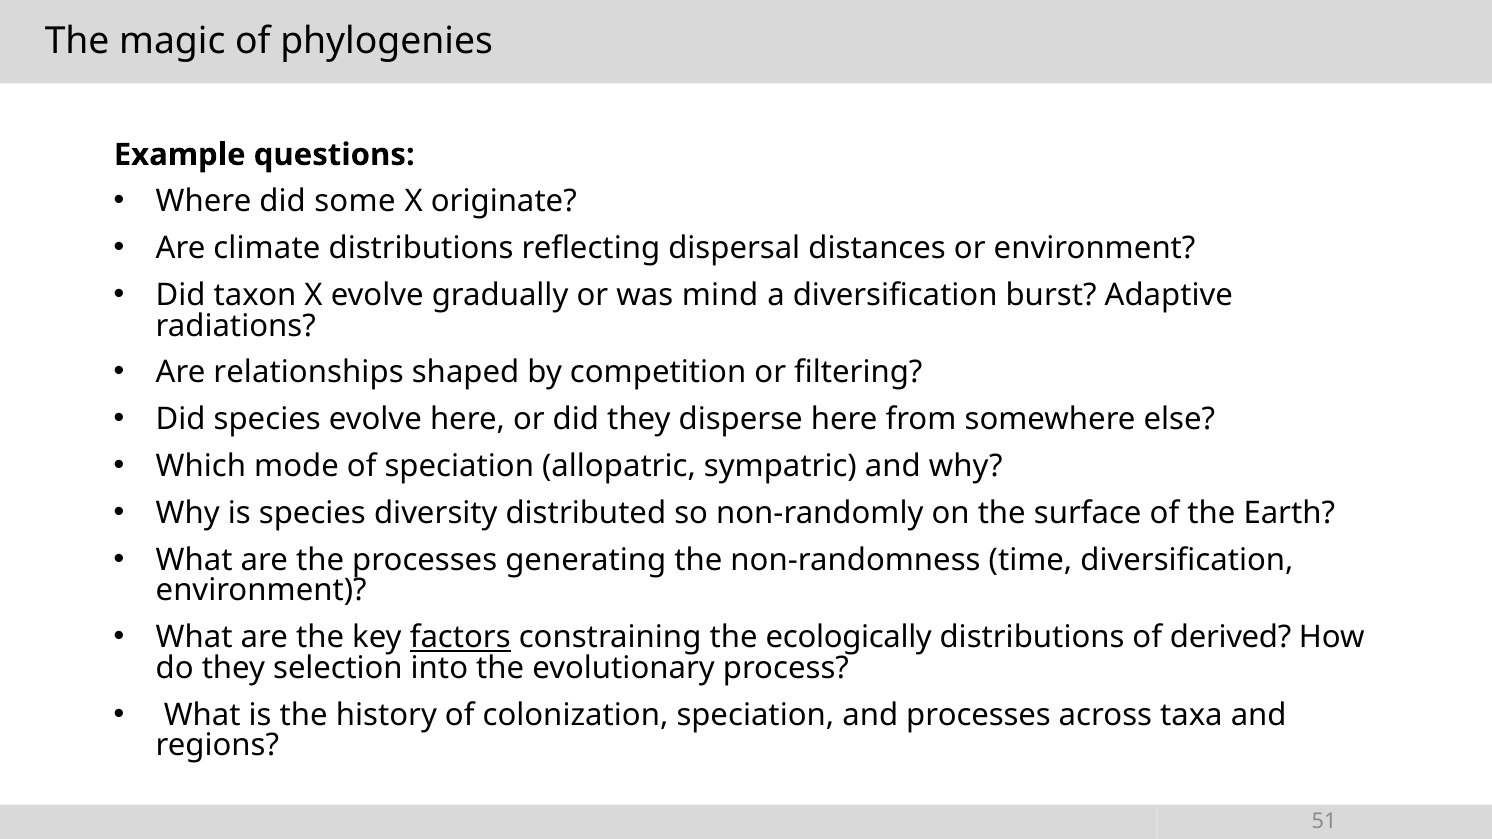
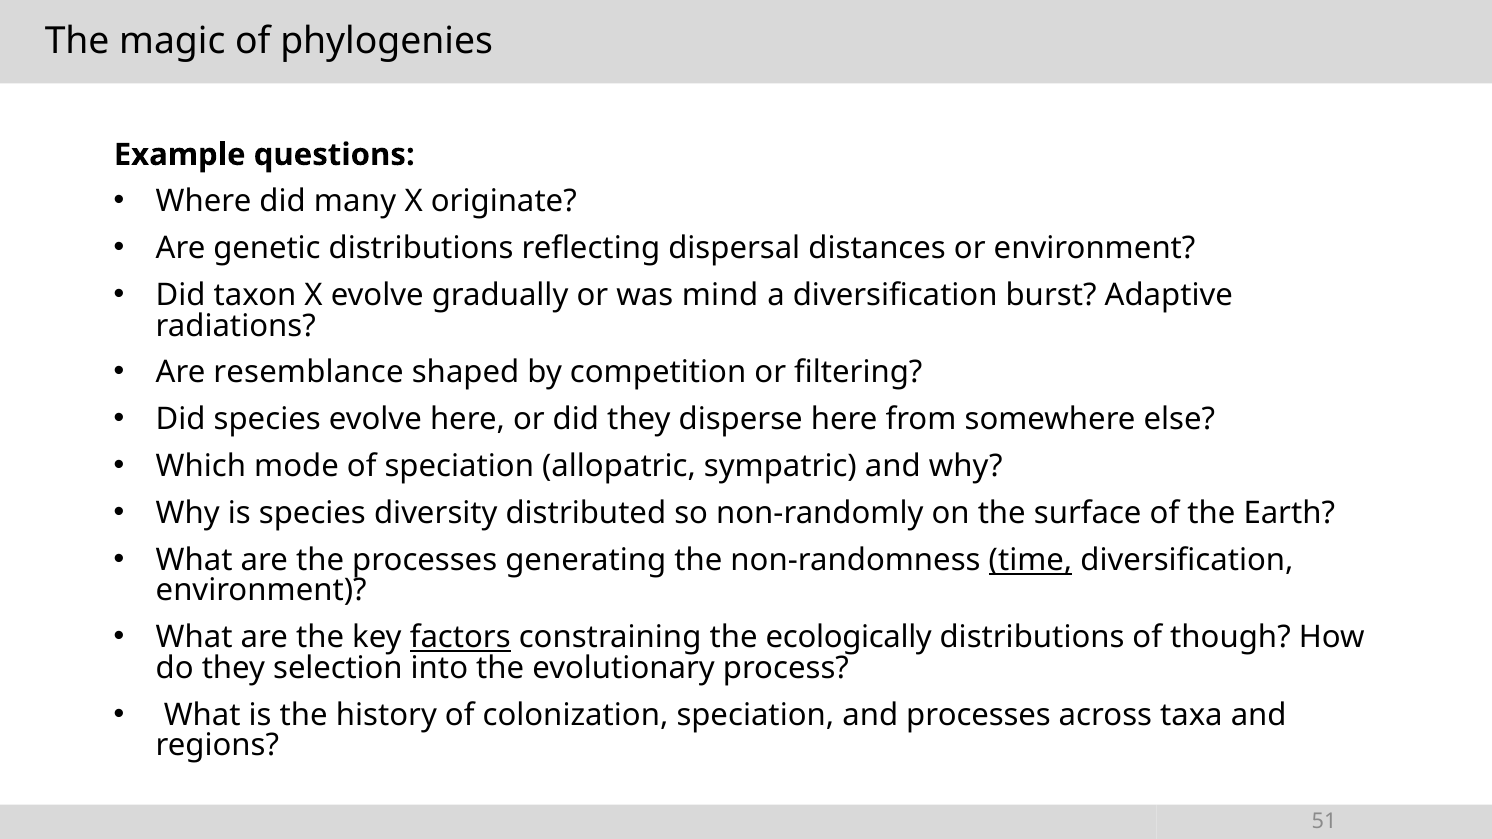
some: some -> many
climate: climate -> genetic
relationships: relationships -> resemblance
time underline: none -> present
derived: derived -> though
